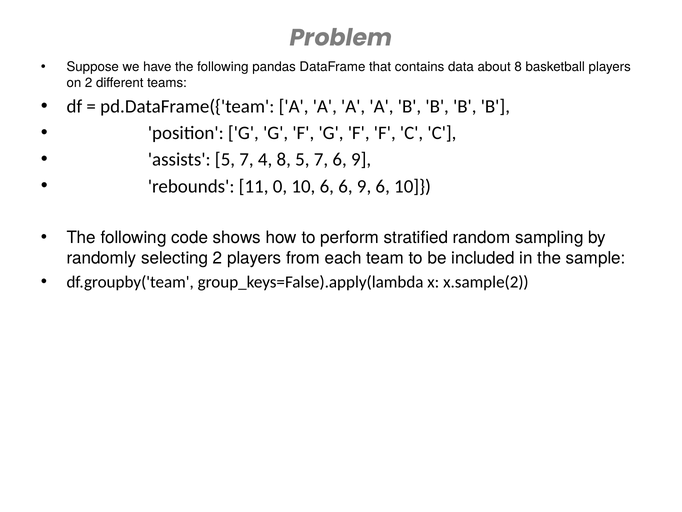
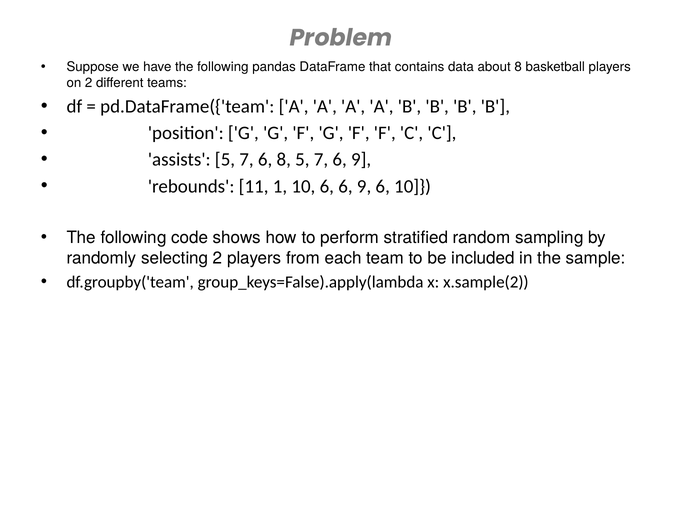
assists 5 7 4: 4 -> 6
0: 0 -> 1
